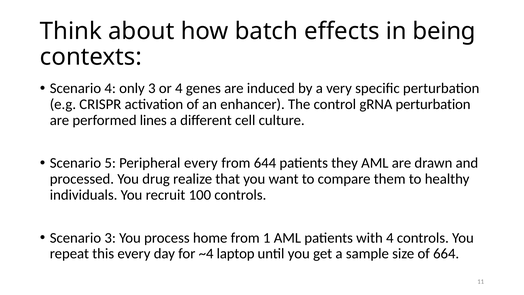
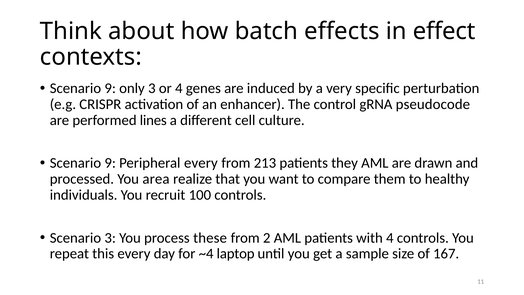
being: being -> effect
4 at (110, 88): 4 -> 9
gRNA perturbation: perturbation -> pseudocode
5 at (110, 163): 5 -> 9
644: 644 -> 213
drug: drug -> area
home: home -> these
1: 1 -> 2
664: 664 -> 167
